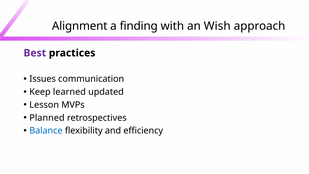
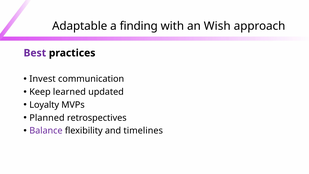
Alignment: Alignment -> Adaptable
Issues: Issues -> Invest
Lesson: Lesson -> Loyalty
Balance colour: blue -> purple
efficiency: efficiency -> timelines
